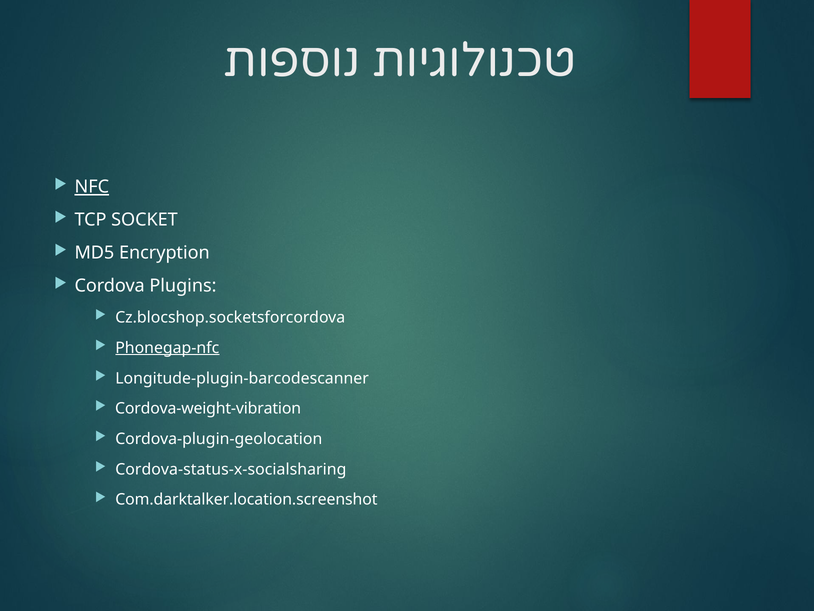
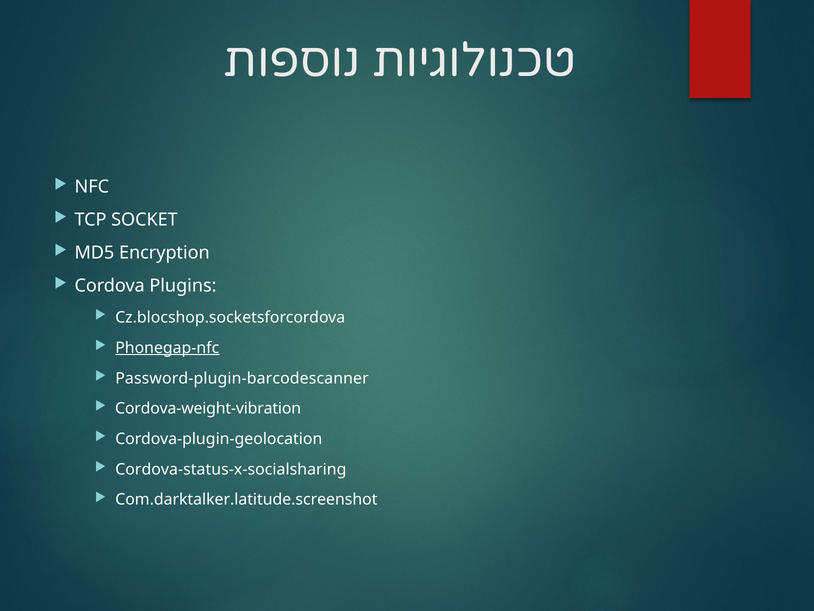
NFC underline: present -> none
Longitude-plugin-barcodescanner: Longitude-plugin-barcodescanner -> Password-plugin-barcodescanner
Com.darktalker.location.screenshot: Com.darktalker.location.screenshot -> Com.darktalker.latitude.screenshot
